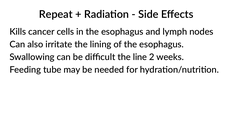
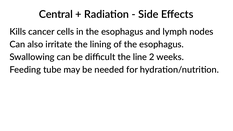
Repeat: Repeat -> Central
